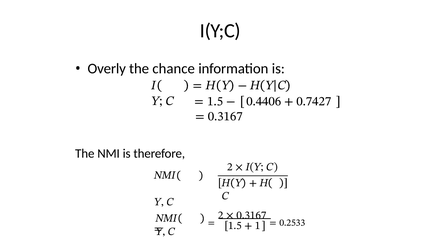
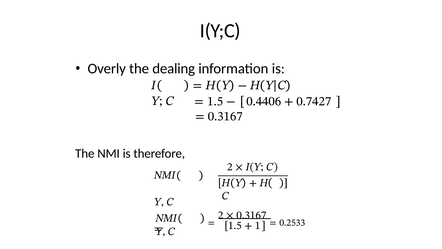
chance: chance -> dealing
